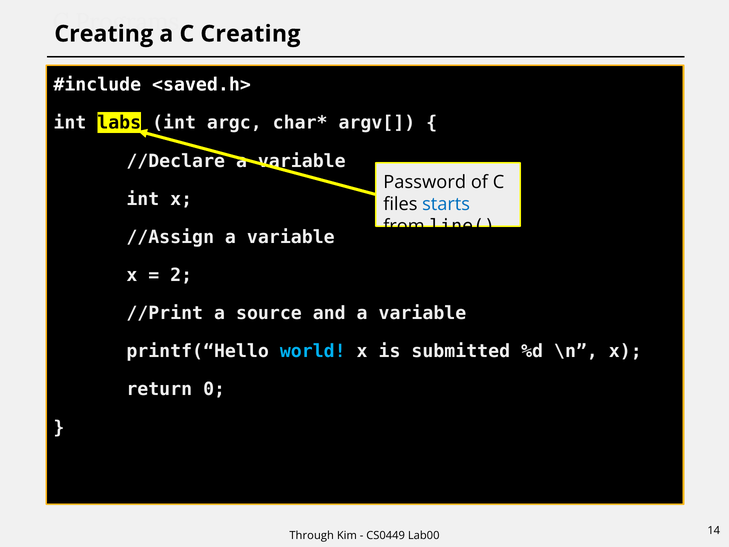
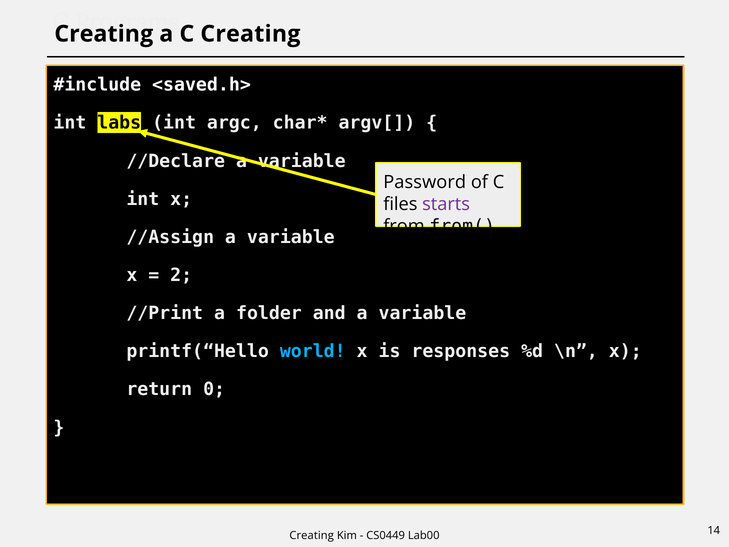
starts colour: blue -> purple
line(: line( -> from(
source: source -> folder
submitted: submitted -> responses
Through at (312, 535): Through -> Creating
